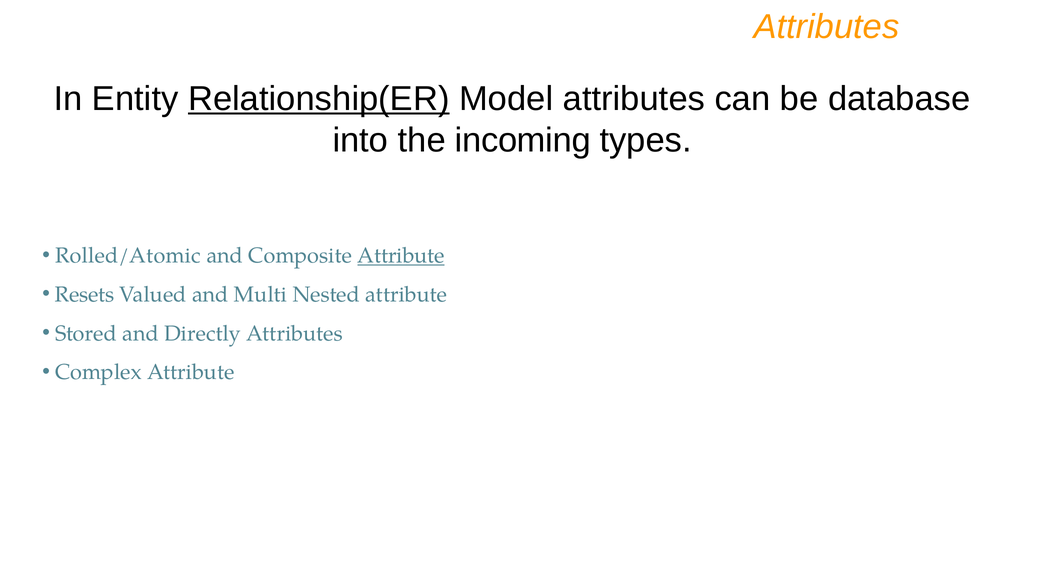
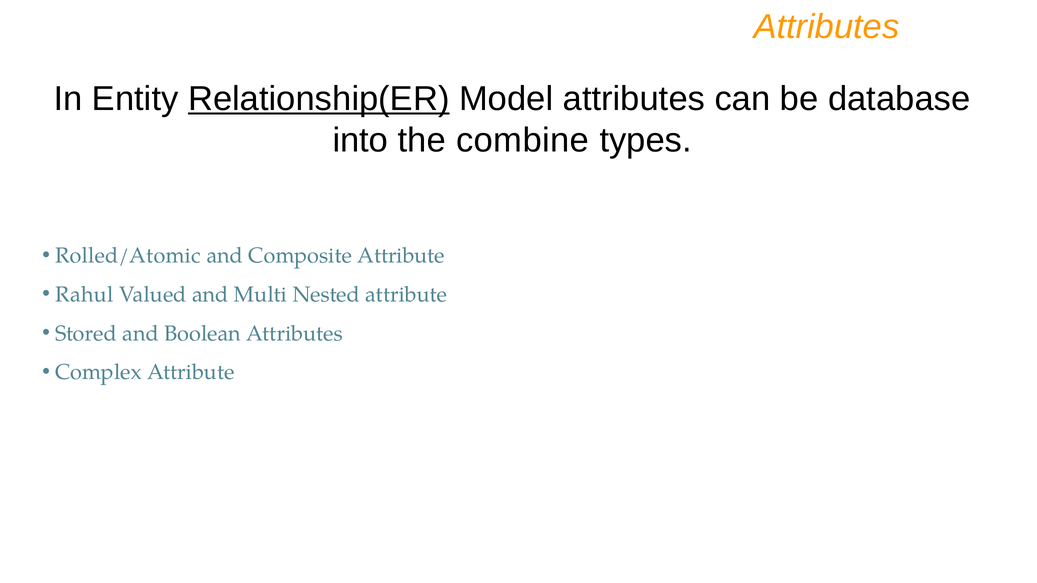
incoming: incoming -> combine
Attribute at (401, 256) underline: present -> none
Resets: Resets -> Rahul
Directly: Directly -> Boolean
